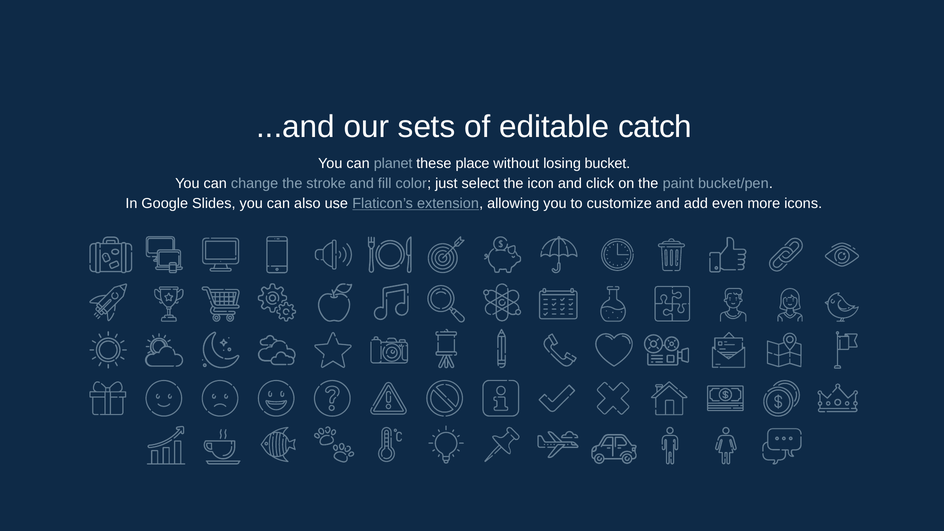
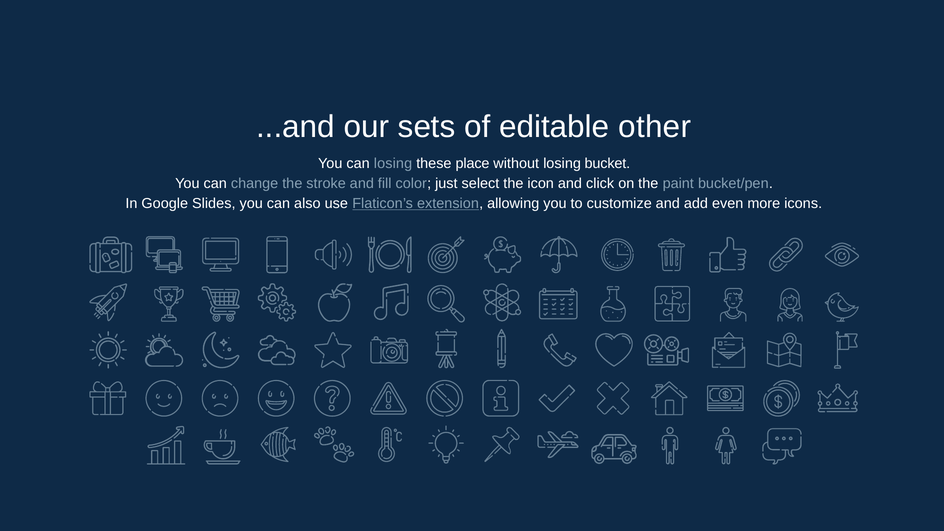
catch: catch -> other
can planet: planet -> losing
